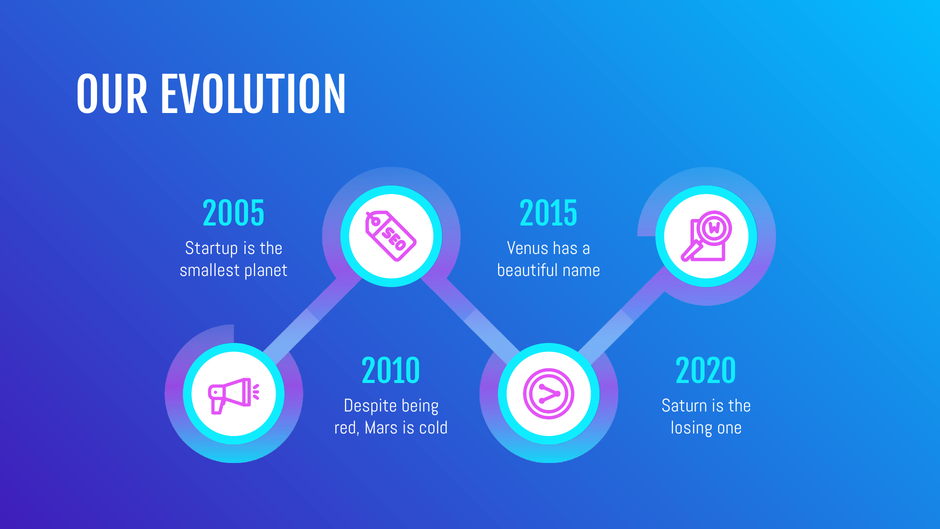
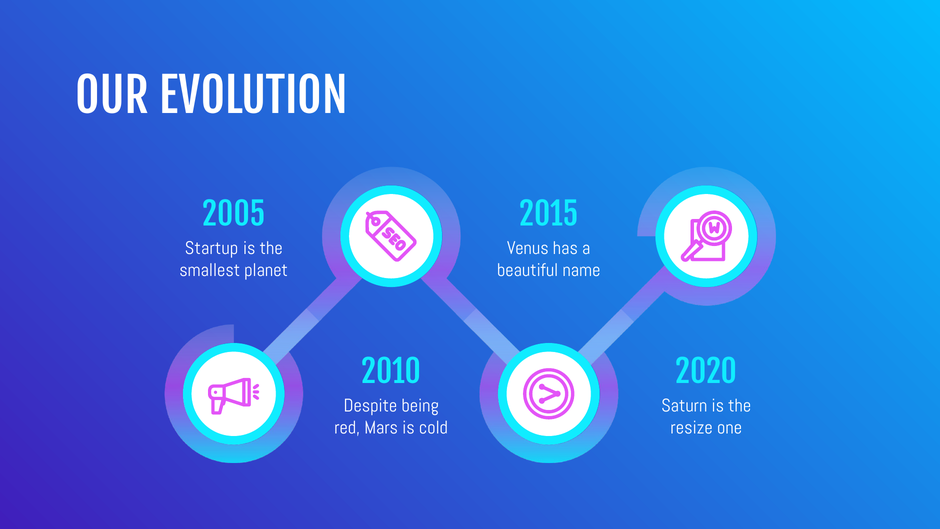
losing: losing -> resize
